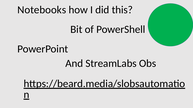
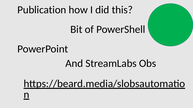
Notebooks: Notebooks -> Publication
